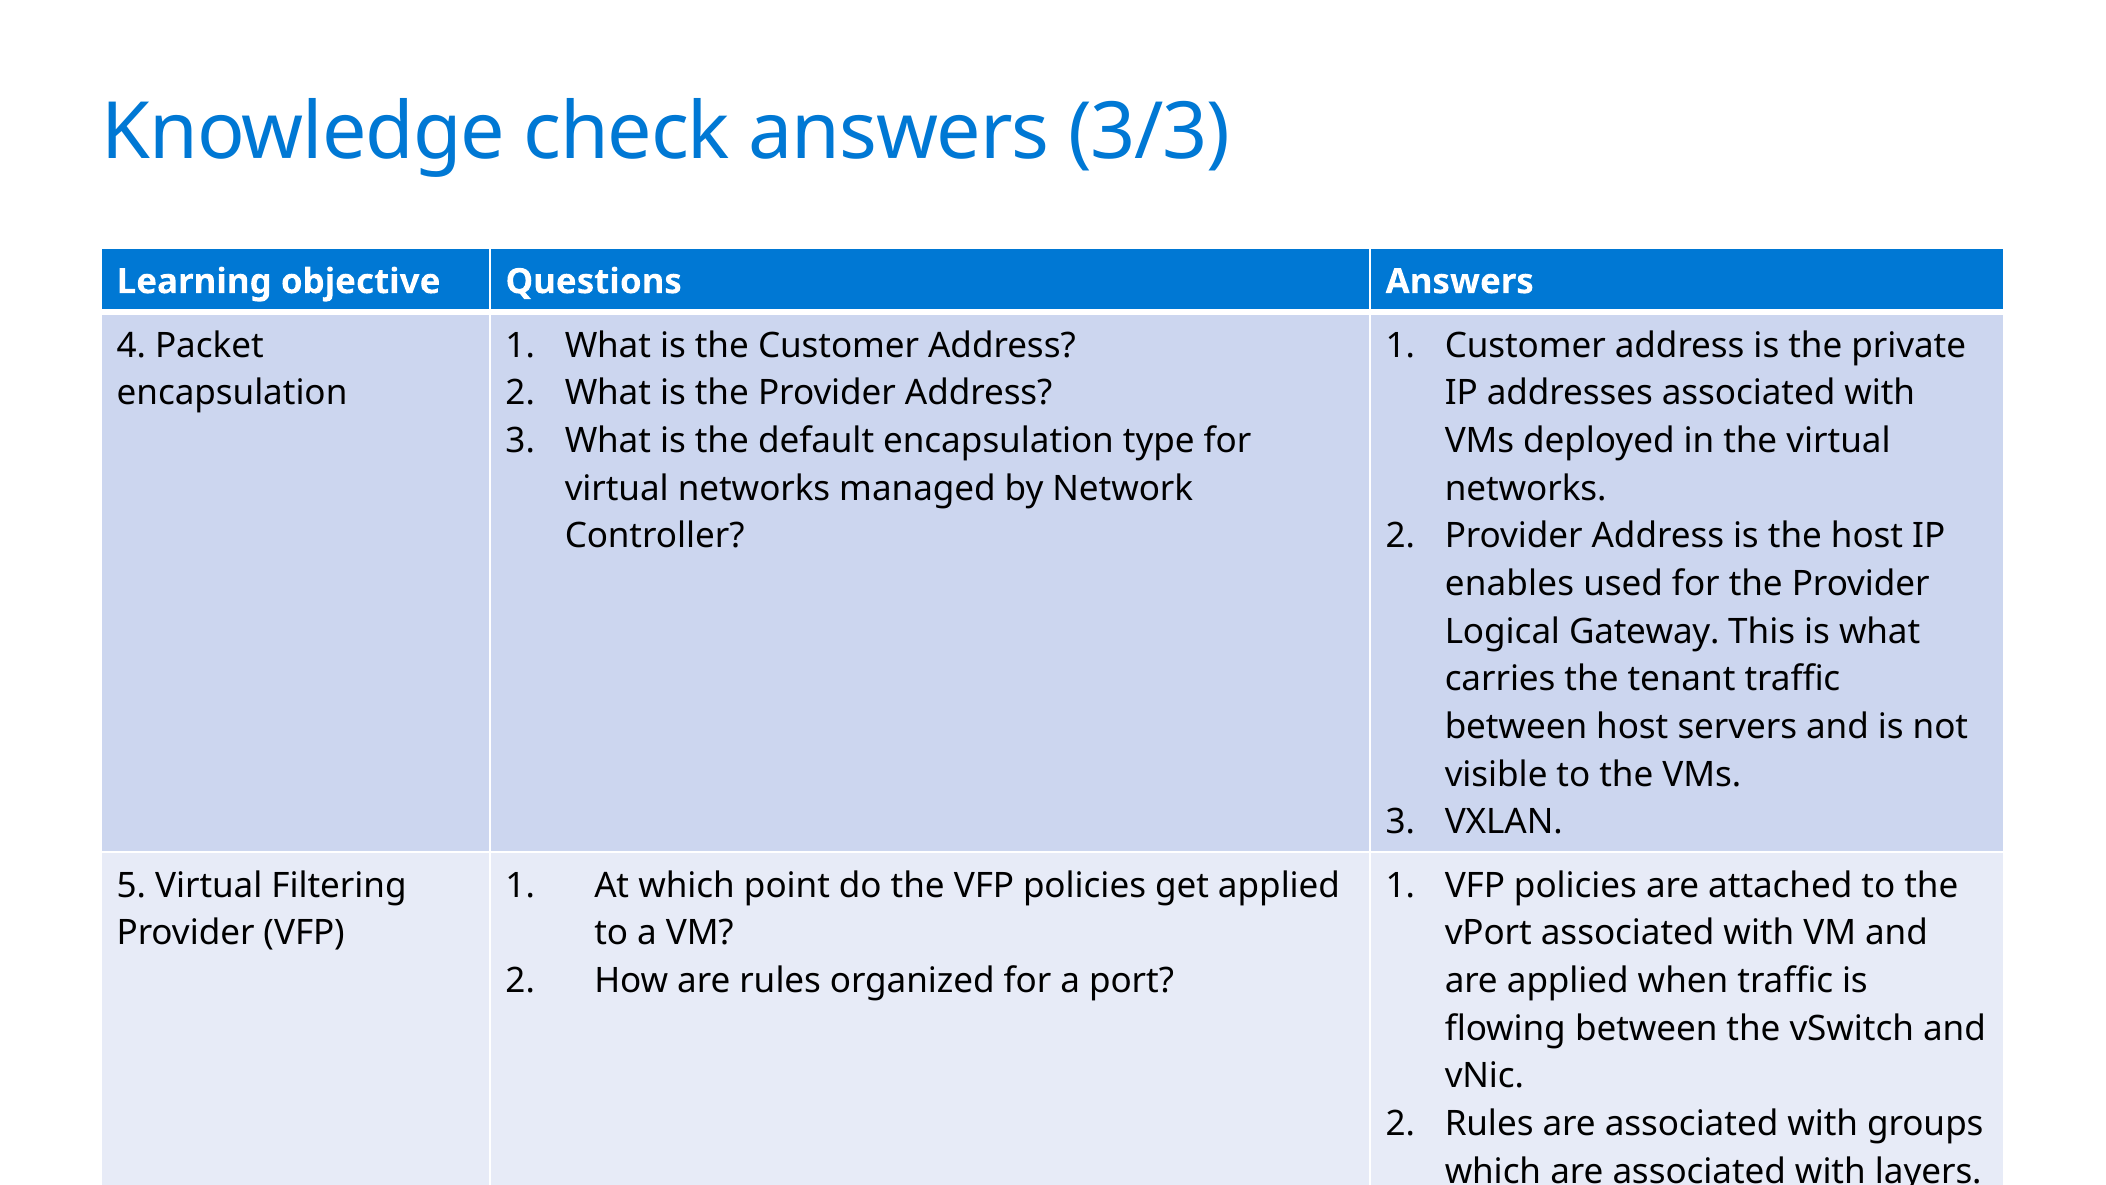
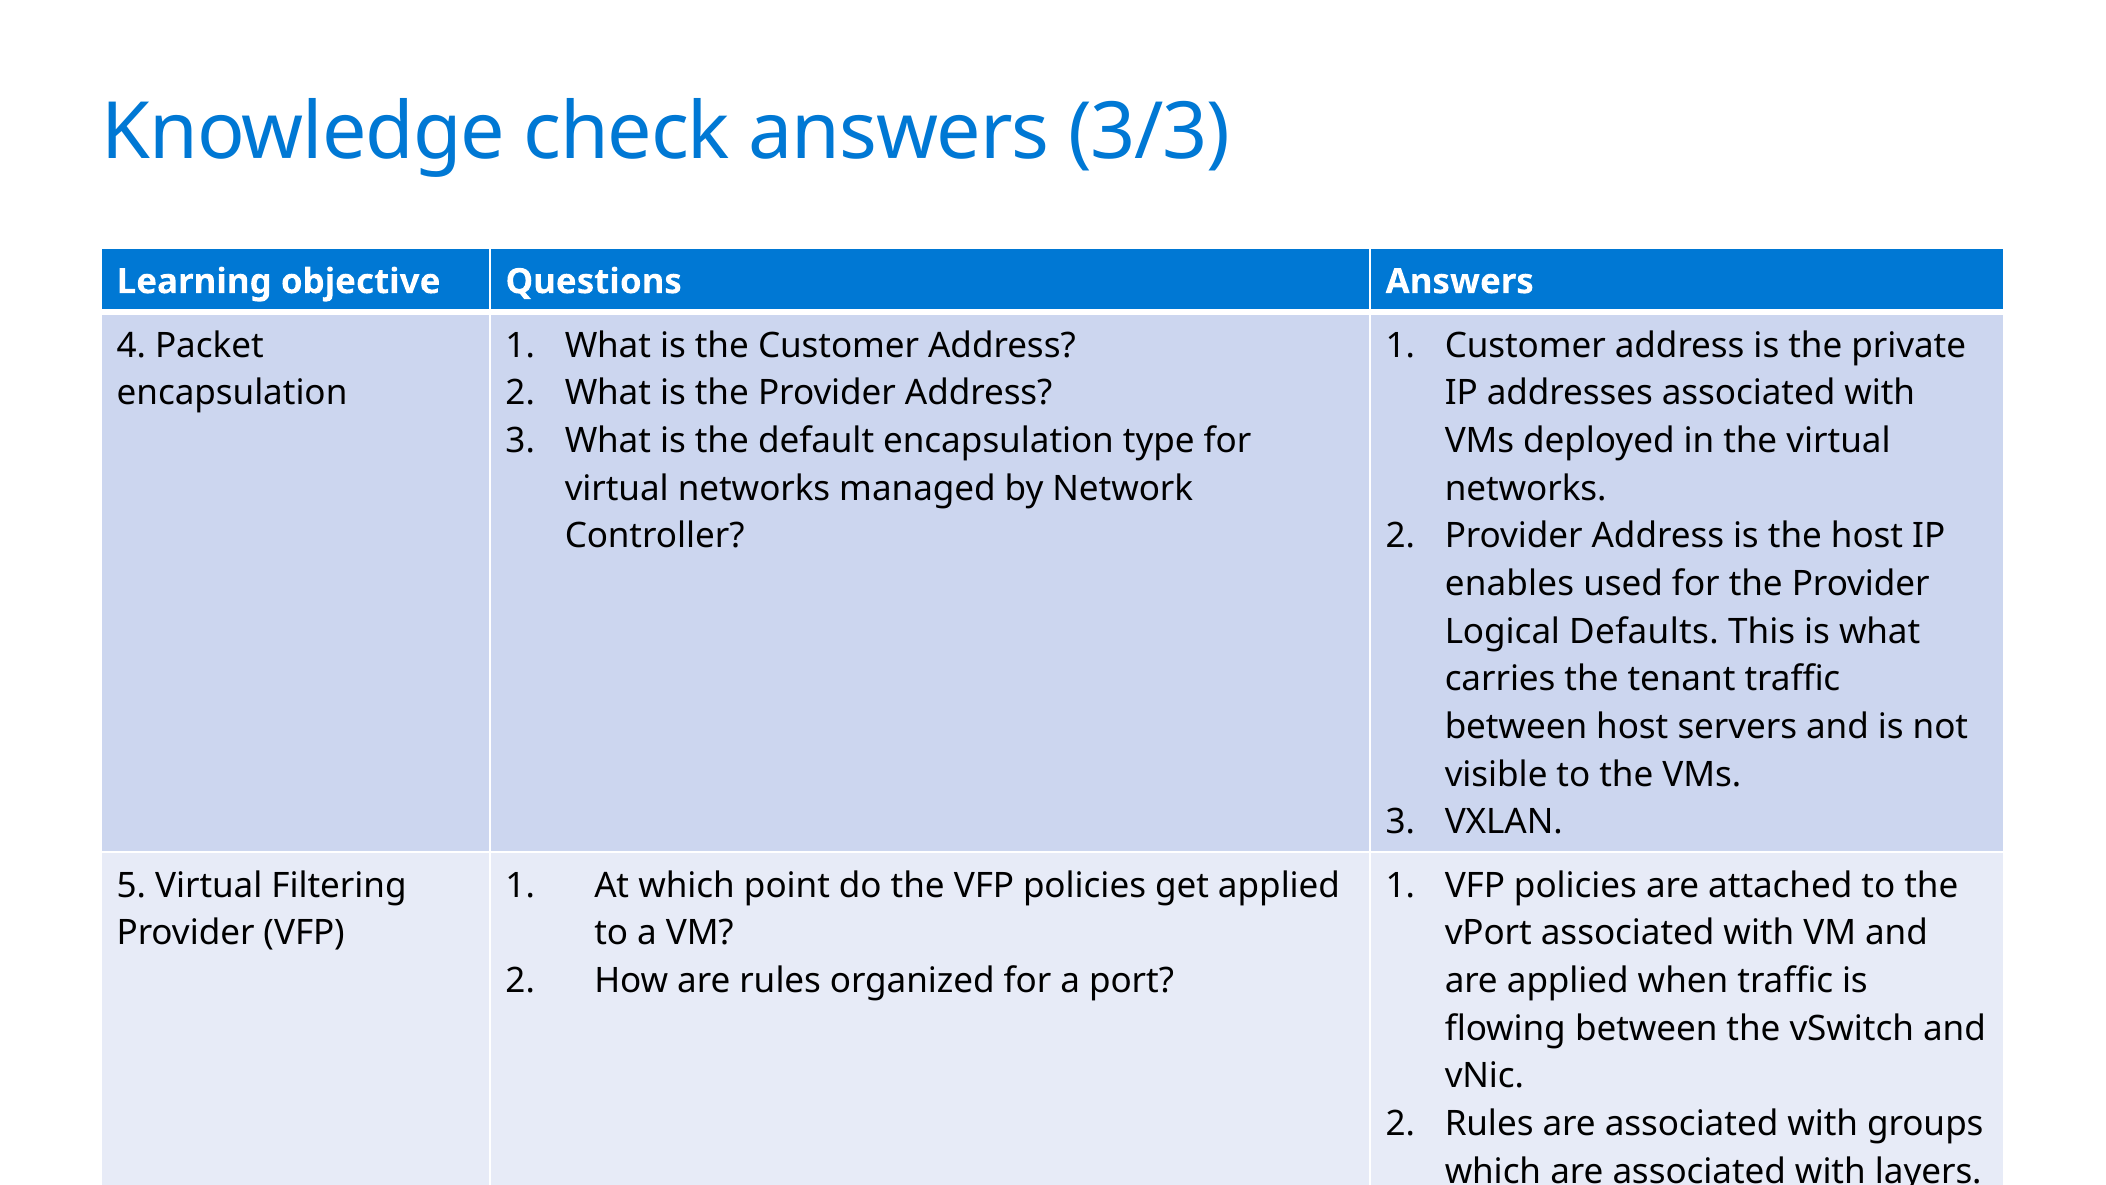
Gateway: Gateway -> Defaults
